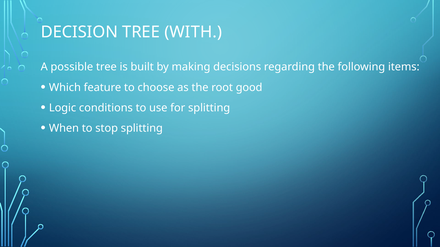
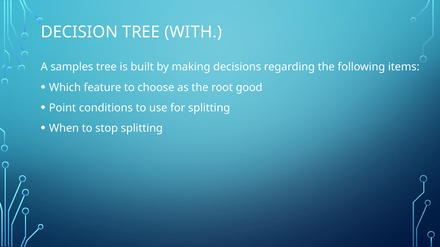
possible: possible -> samples
Logic: Logic -> Point
